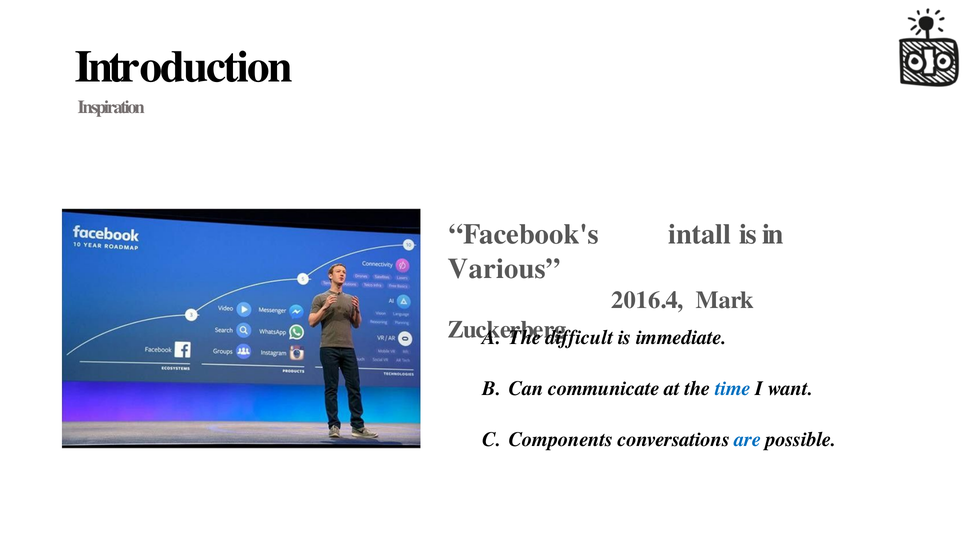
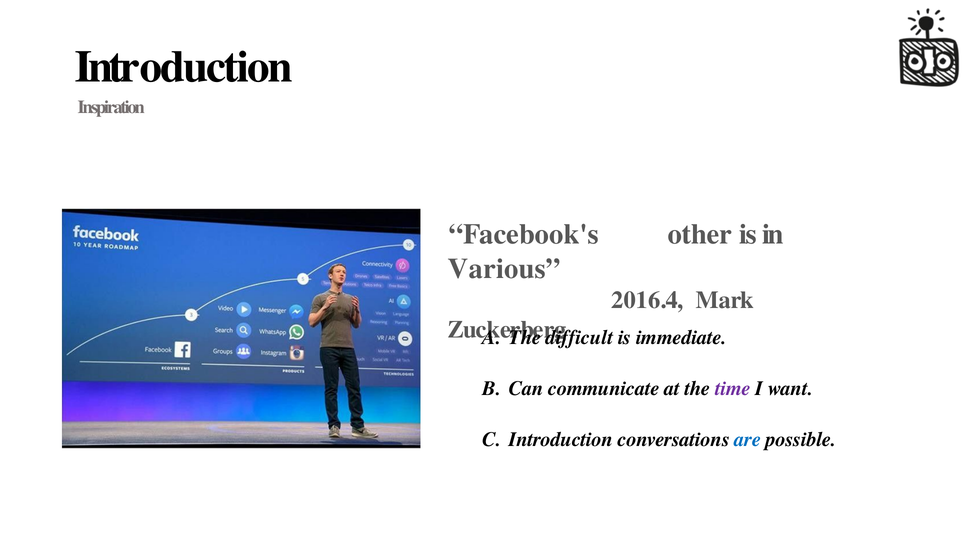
intall: intall -> other
time colour: blue -> purple
Components at (561, 440): Components -> Introduction
